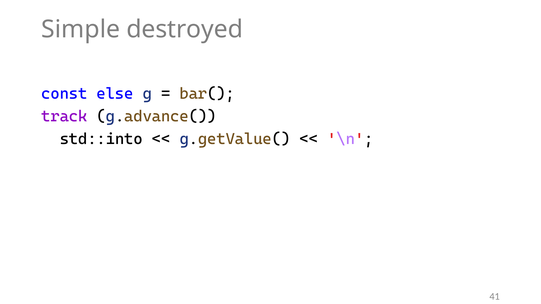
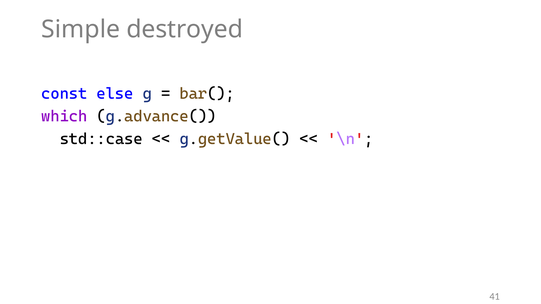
track: track -> which
std::into: std::into -> std::case
